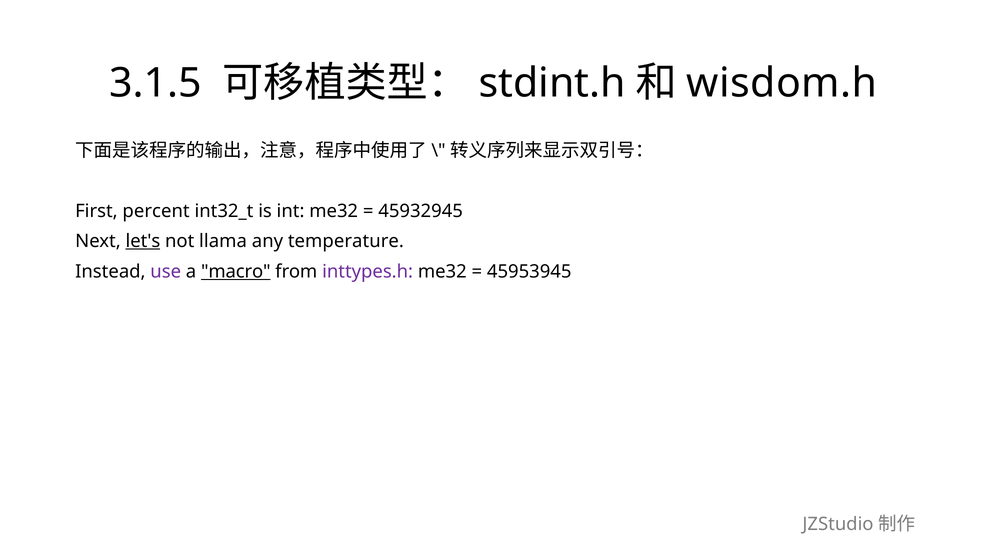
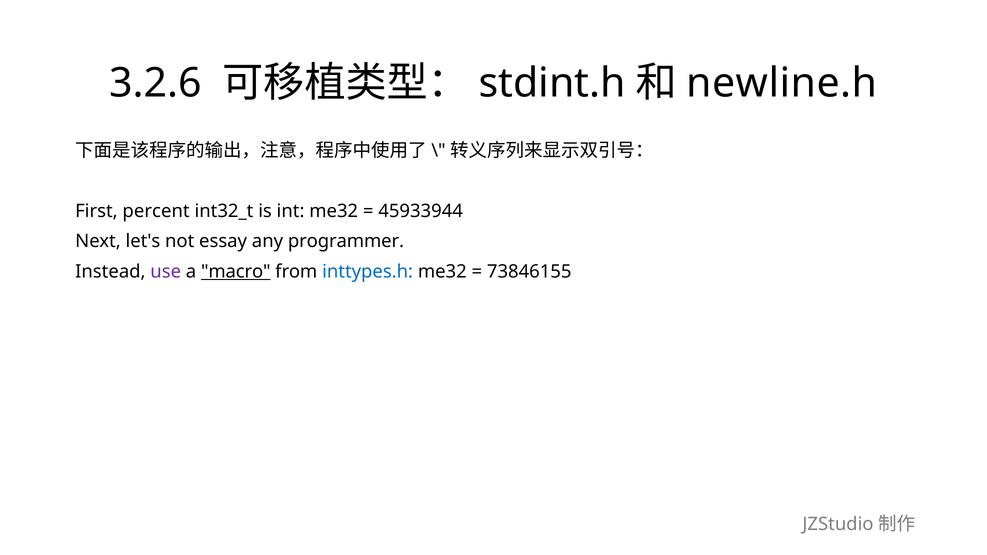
3.1.5: 3.1.5 -> 3.2.6
wisdom.h: wisdom.h -> newline.h
45932945: 45932945 -> 45933944
let's underline: present -> none
llama: llama -> essay
temperature: temperature -> programmer
inttypes.h colour: purple -> blue
45953945: 45953945 -> 73846155
